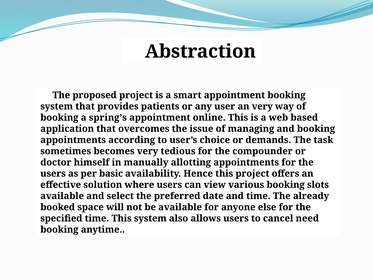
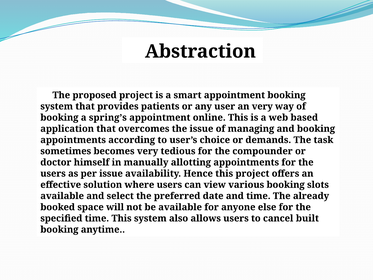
per basic: basic -> issue
need: need -> built
